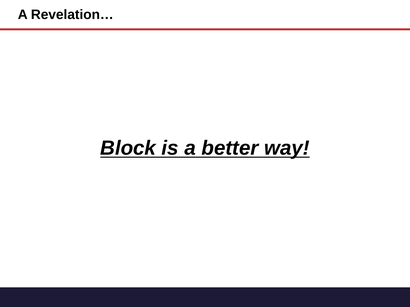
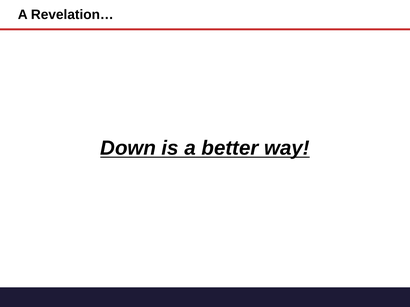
Block: Block -> Down
